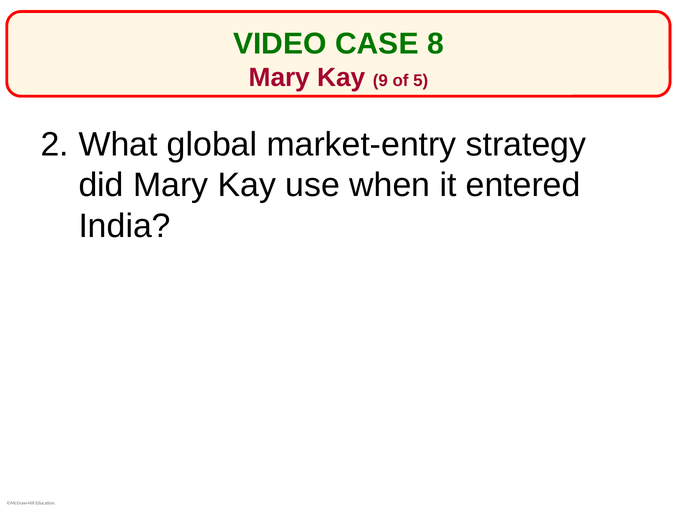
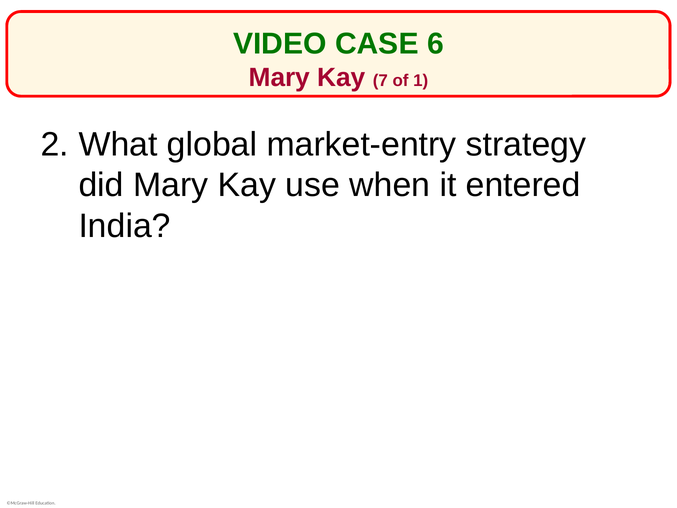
8: 8 -> 6
9: 9 -> 7
5: 5 -> 1
